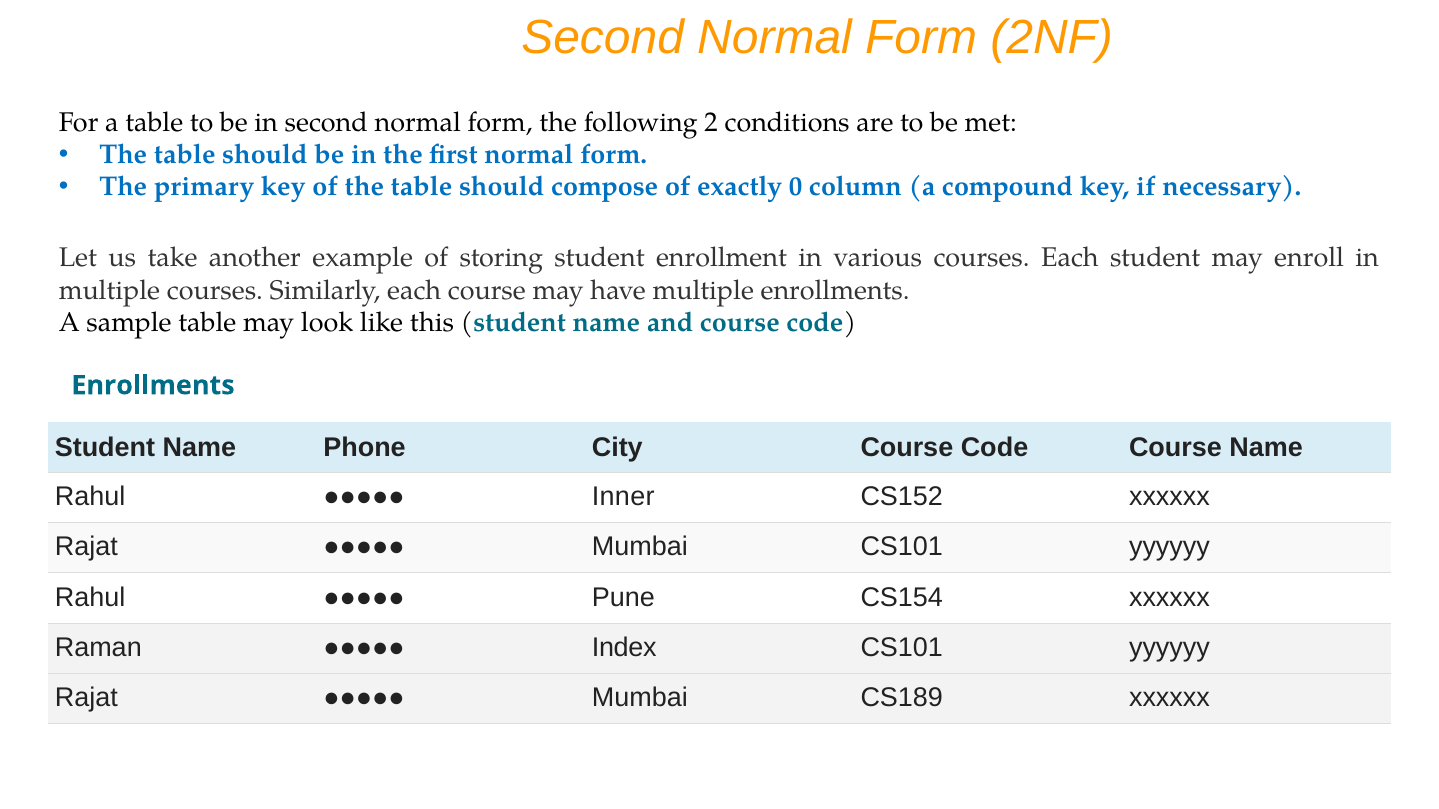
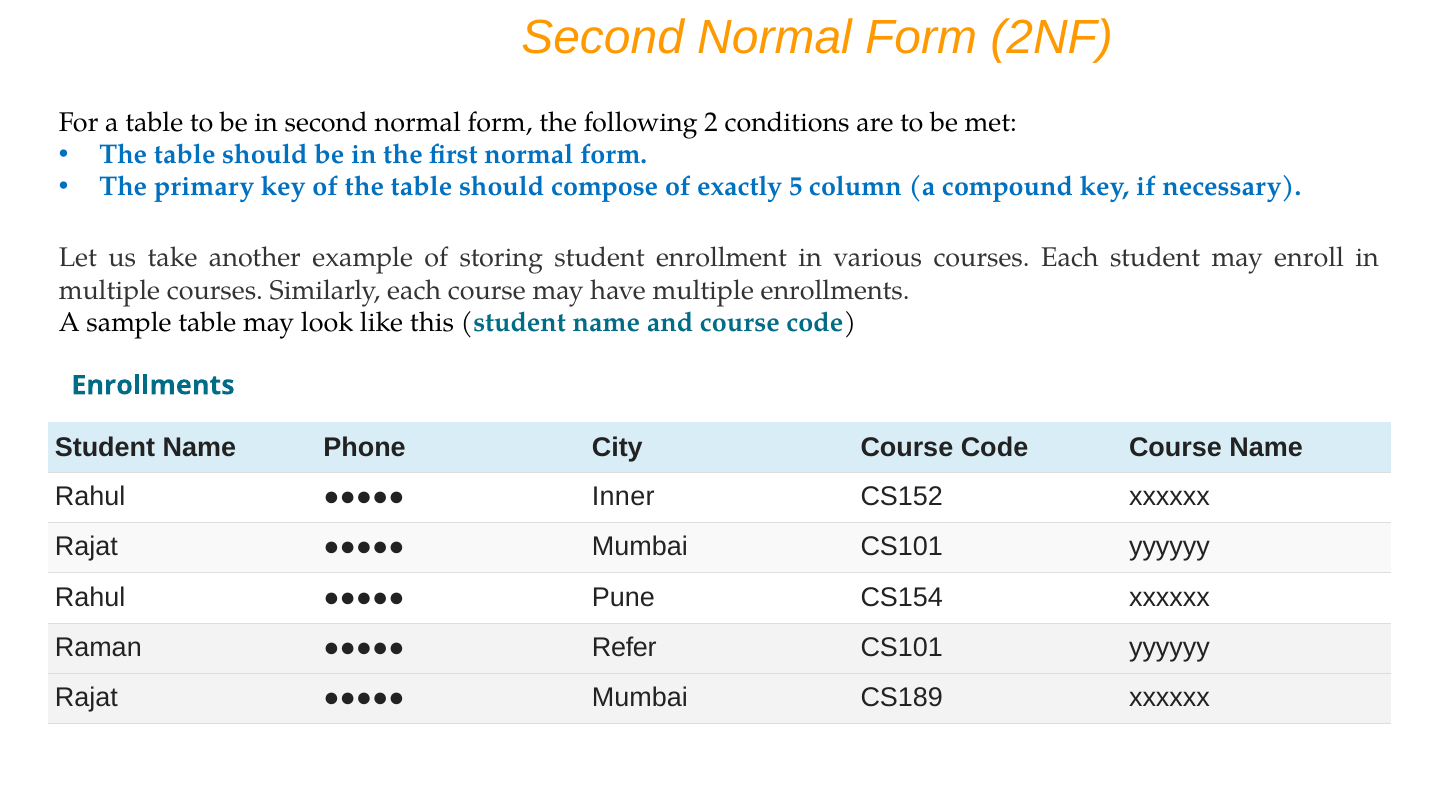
0: 0 -> 5
Index: Index -> Refer
